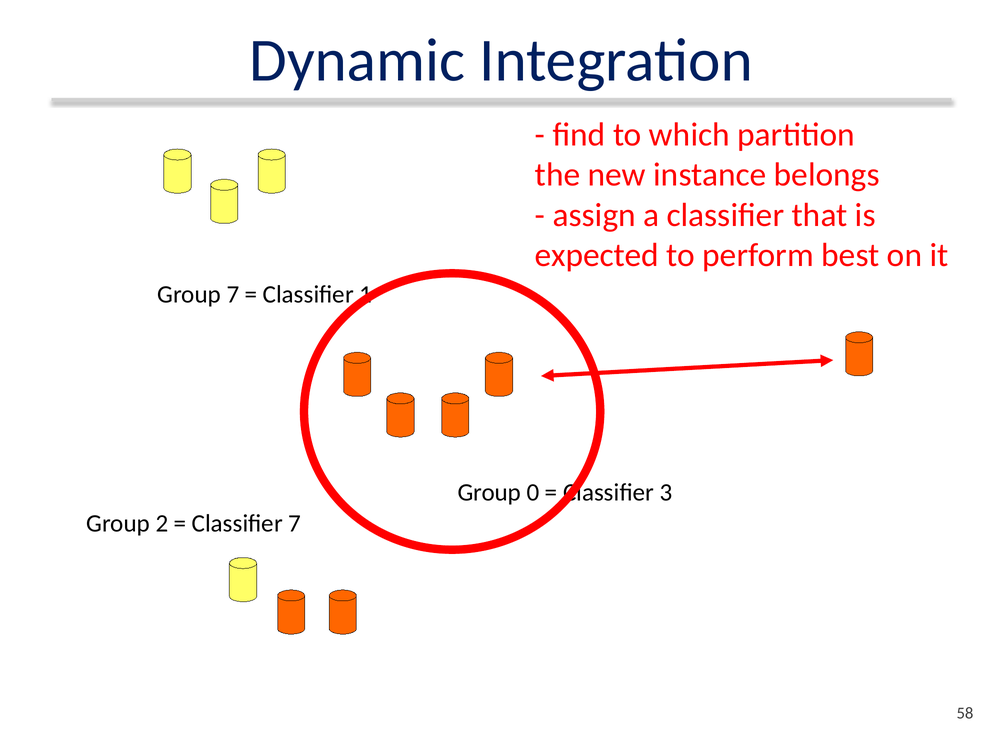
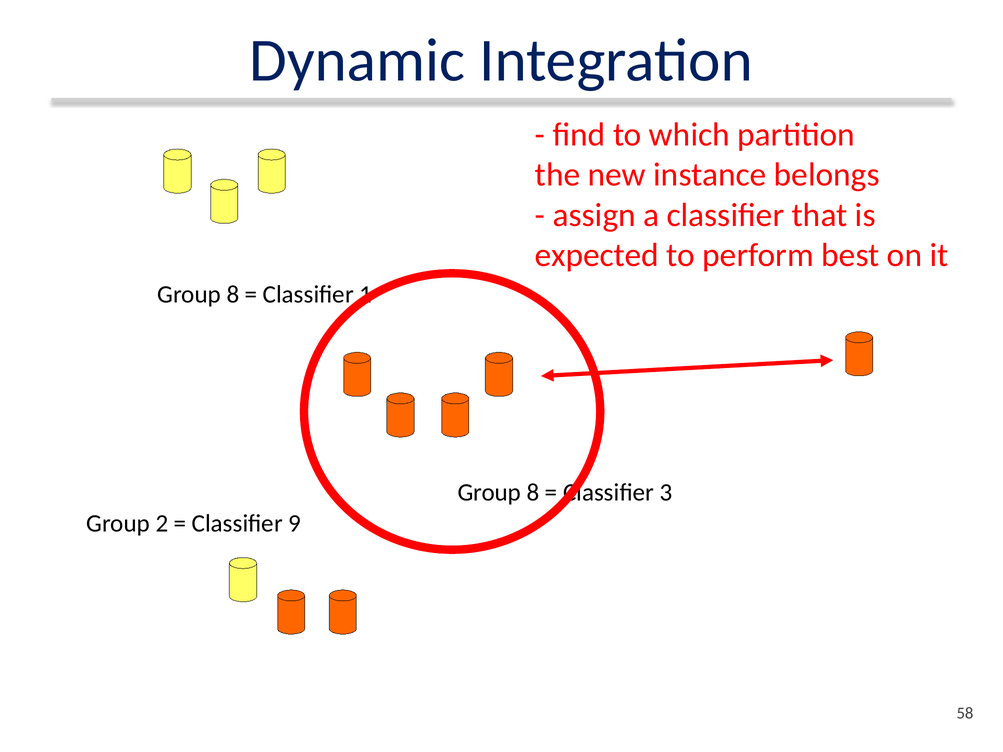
7 at (233, 294): 7 -> 8
0 at (533, 493): 0 -> 8
Classifier 7: 7 -> 9
